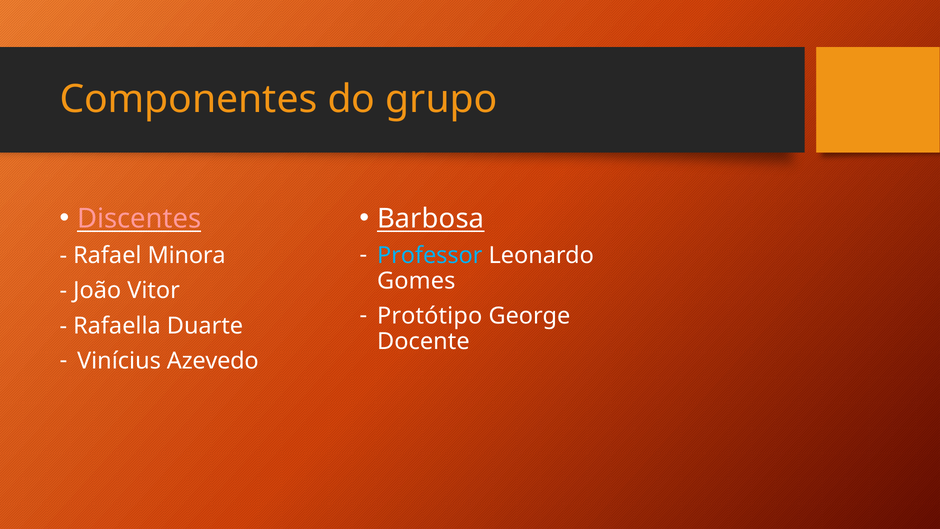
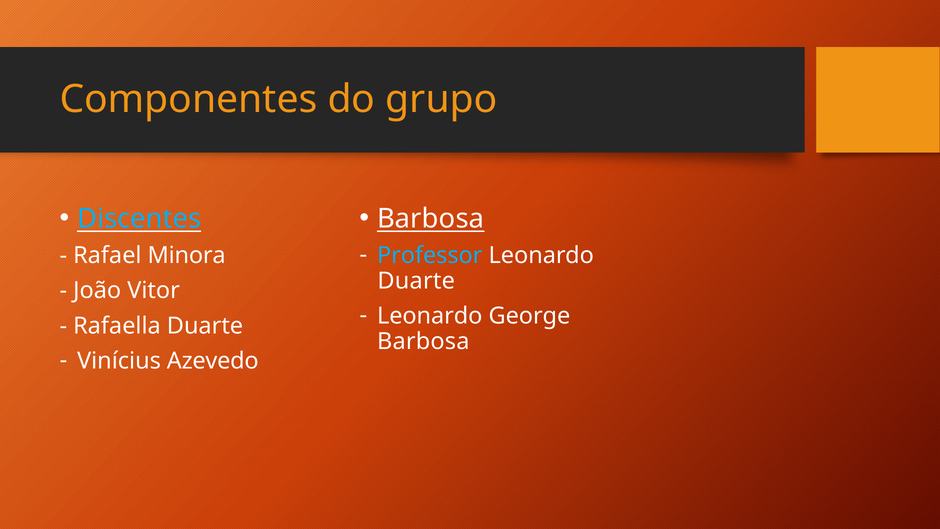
Discentes colour: pink -> light blue
Gomes at (416, 281): Gomes -> Duarte
Protótipo at (430, 316): Protótipo -> Leonardo
Docente at (423, 341): Docente -> Barbosa
